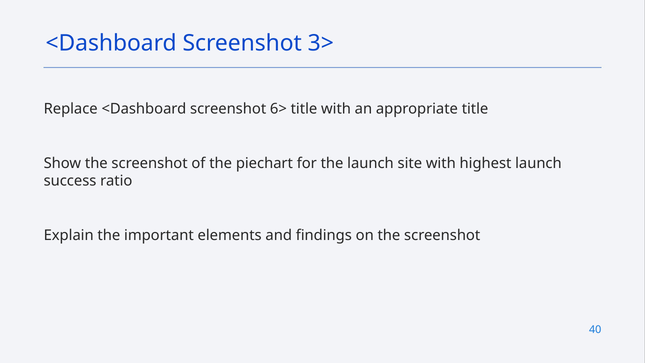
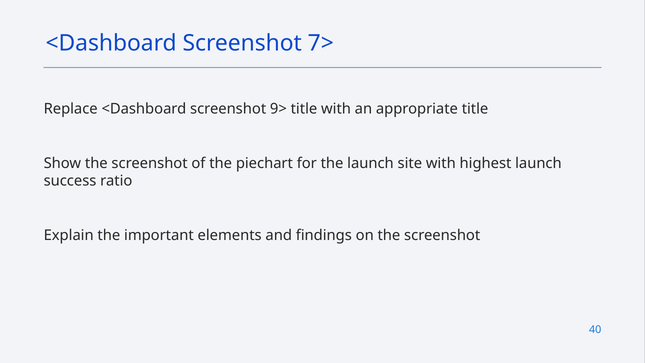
3>: 3> -> 7>
6>: 6> -> 9>
